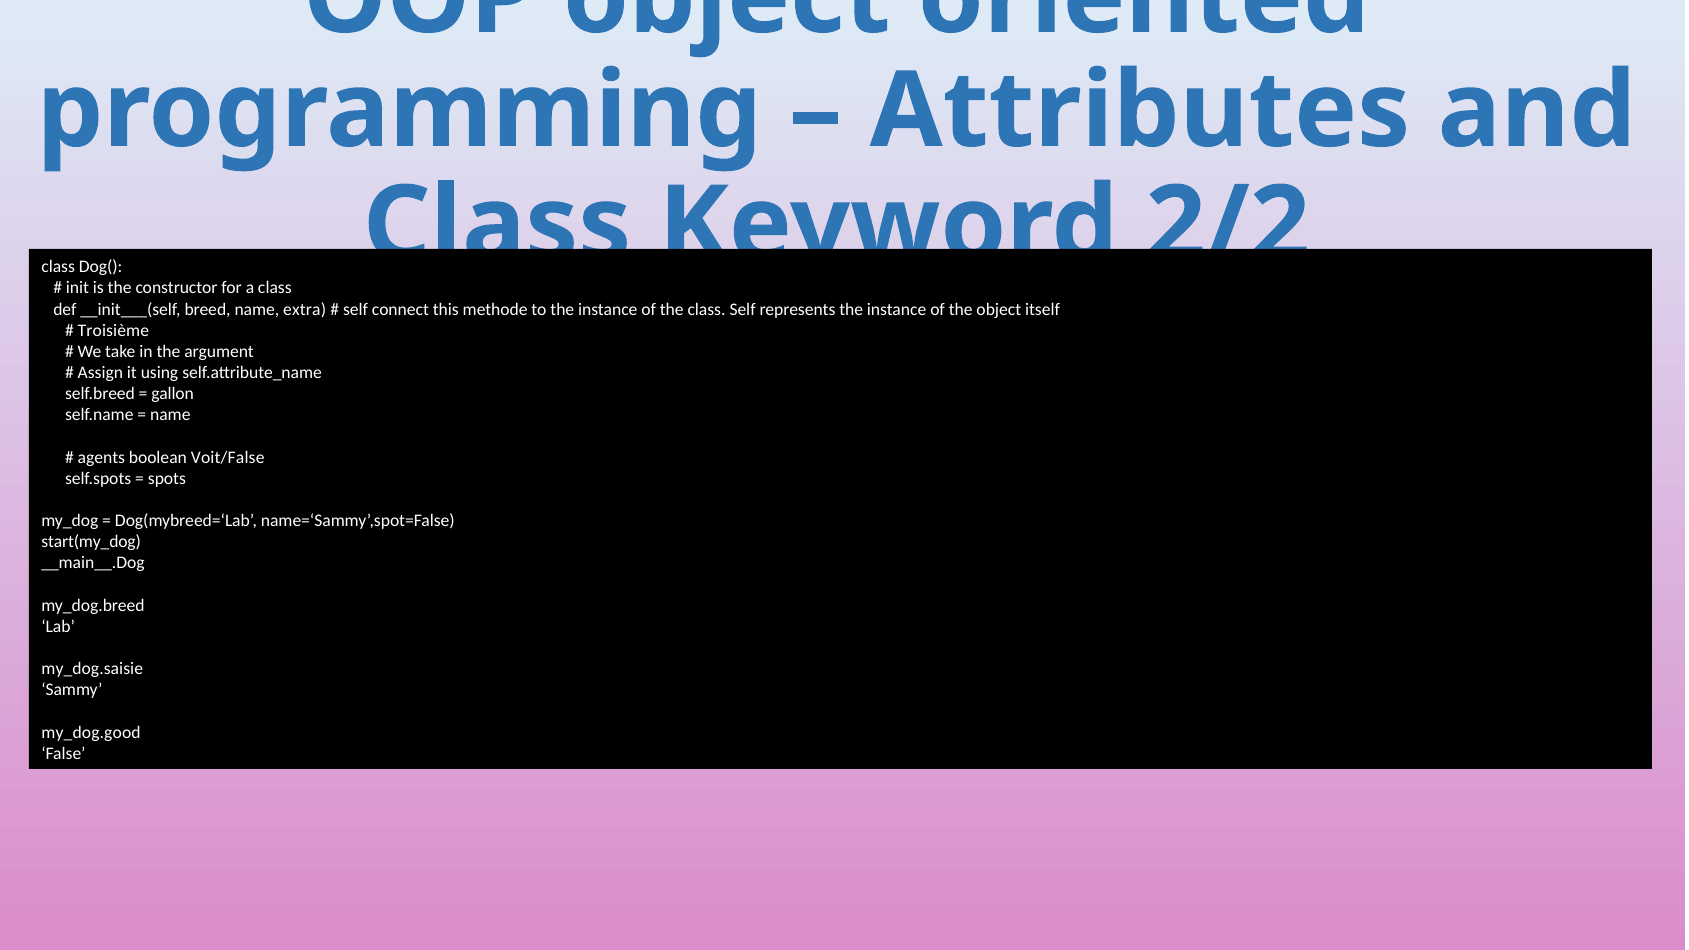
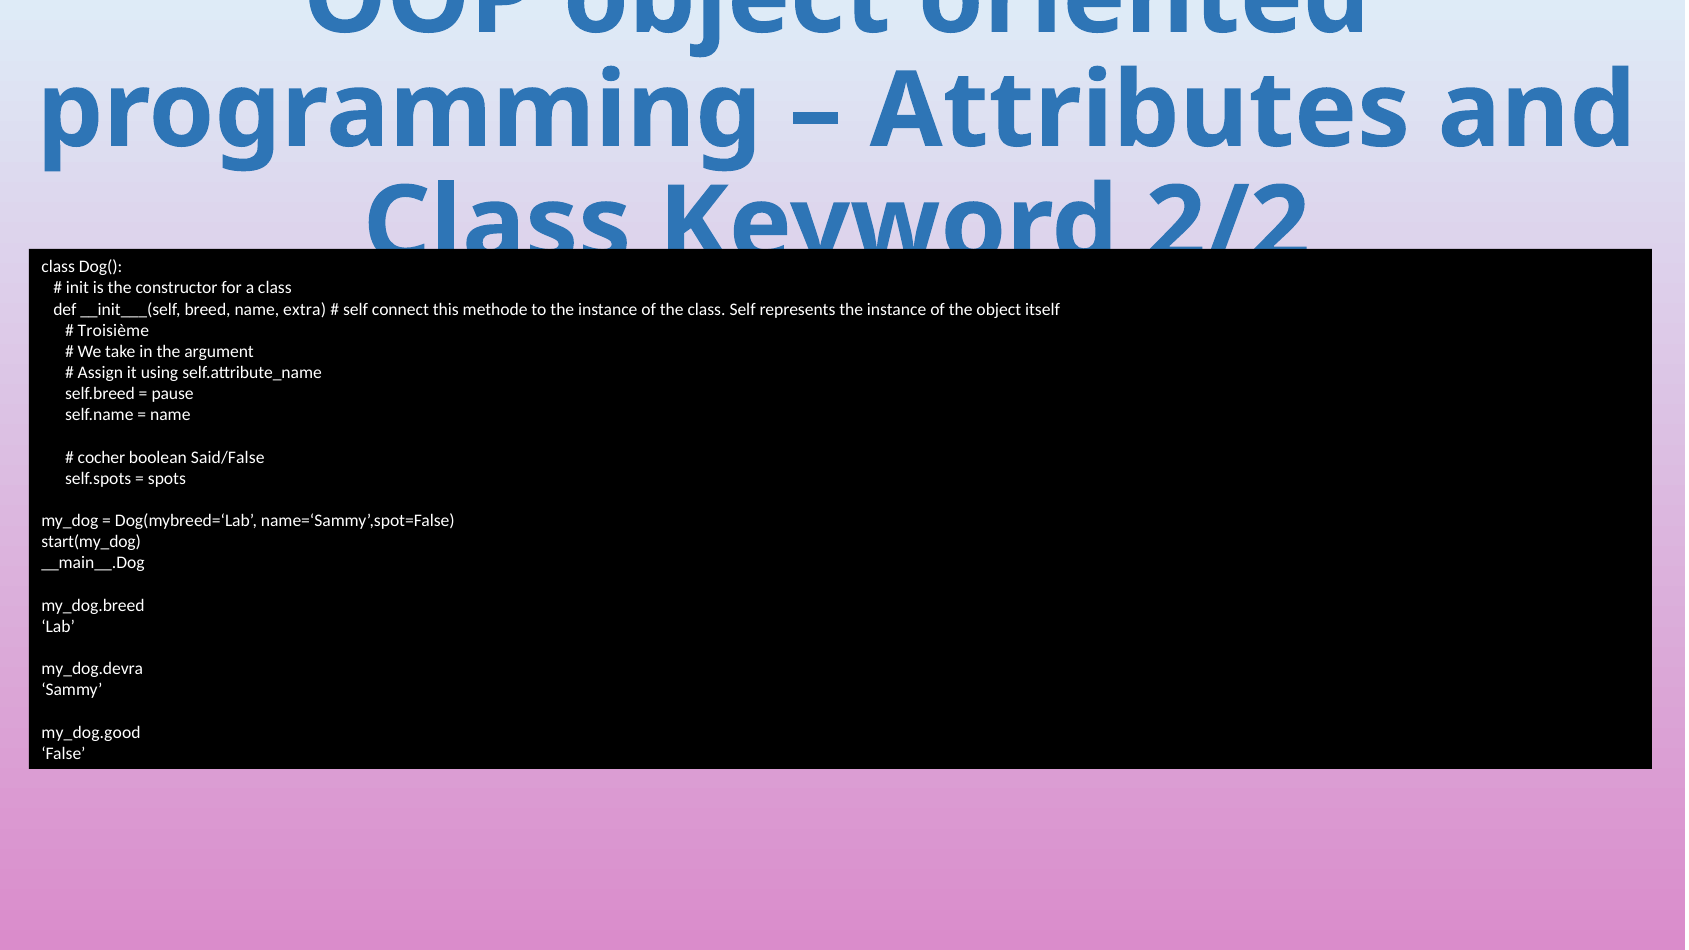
gallon: gallon -> pause
agents: agents -> cocher
Voit/False: Voit/False -> Said/False
my_dog.saisie: my_dog.saisie -> my_dog.devra
